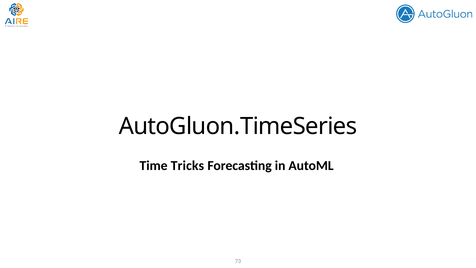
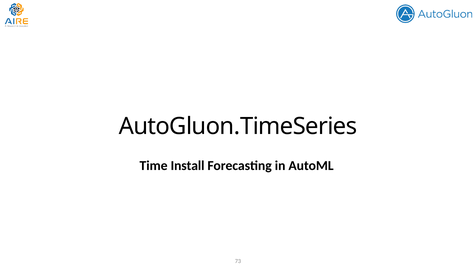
Tricks: Tricks -> Install
